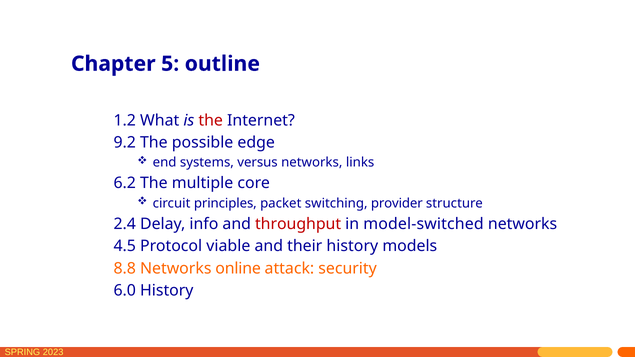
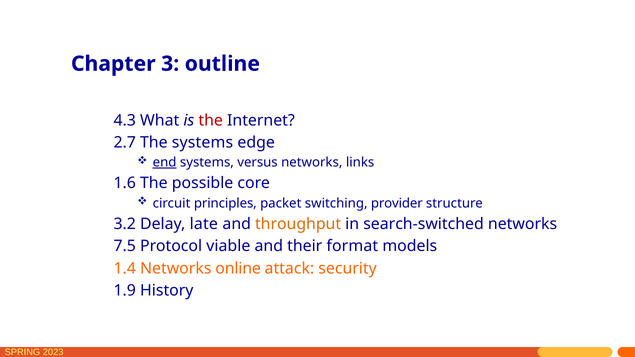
5: 5 -> 3
1.2: 1.2 -> 4.3
9.2: 9.2 -> 2.7
The possible: possible -> systems
end underline: none -> present
6.2: 6.2 -> 1.6
multiple: multiple -> possible
2.4: 2.4 -> 3.2
info: info -> late
throughput colour: red -> orange
model-switched: model-switched -> search-switched
4.5: 4.5 -> 7.5
their history: history -> format
8.8: 8.8 -> 1.4
6.0: 6.0 -> 1.9
